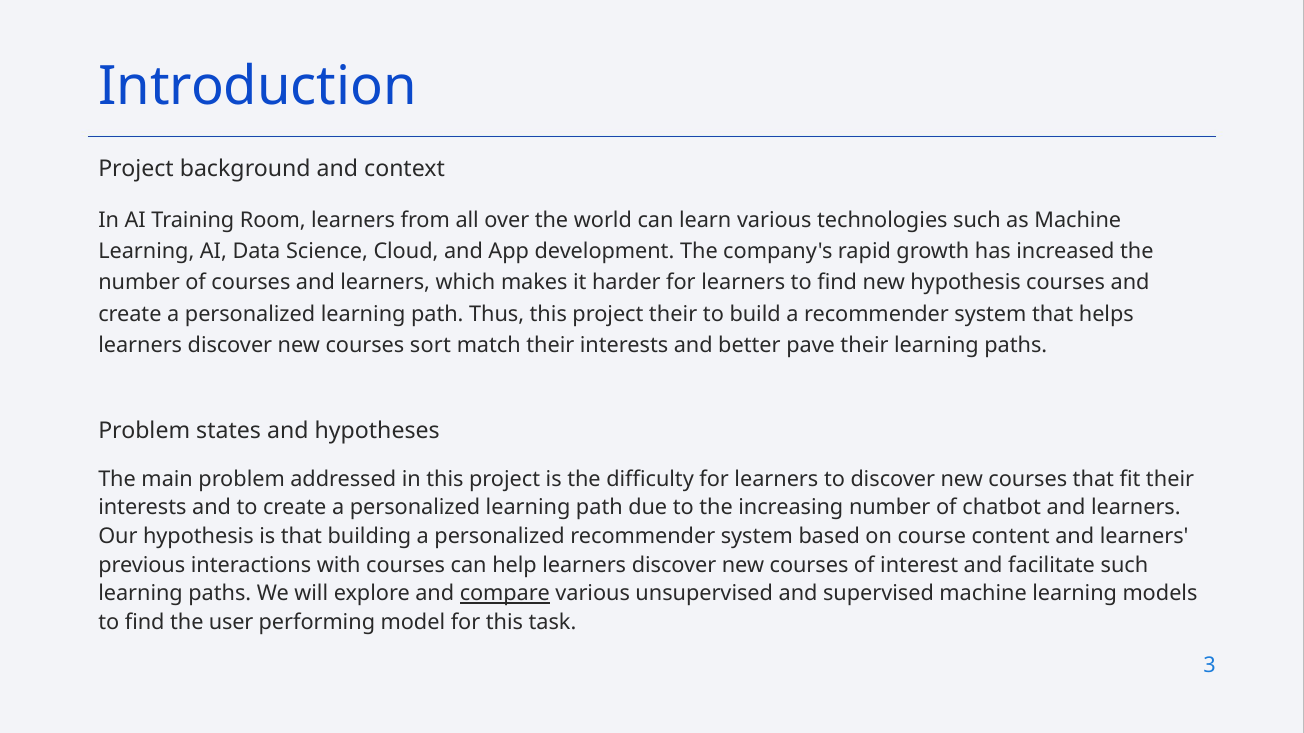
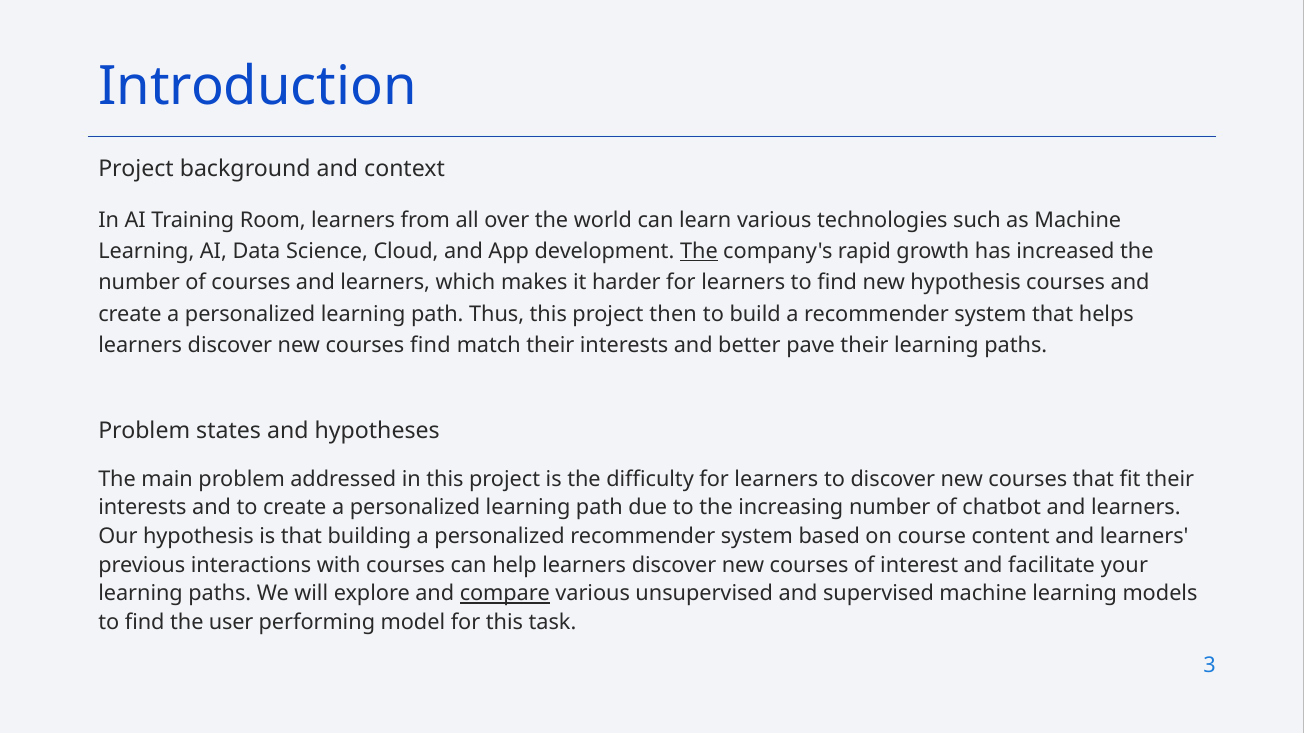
The at (699, 252) underline: none -> present
project their: their -> then
courses sort: sort -> find
facilitate such: such -> your
